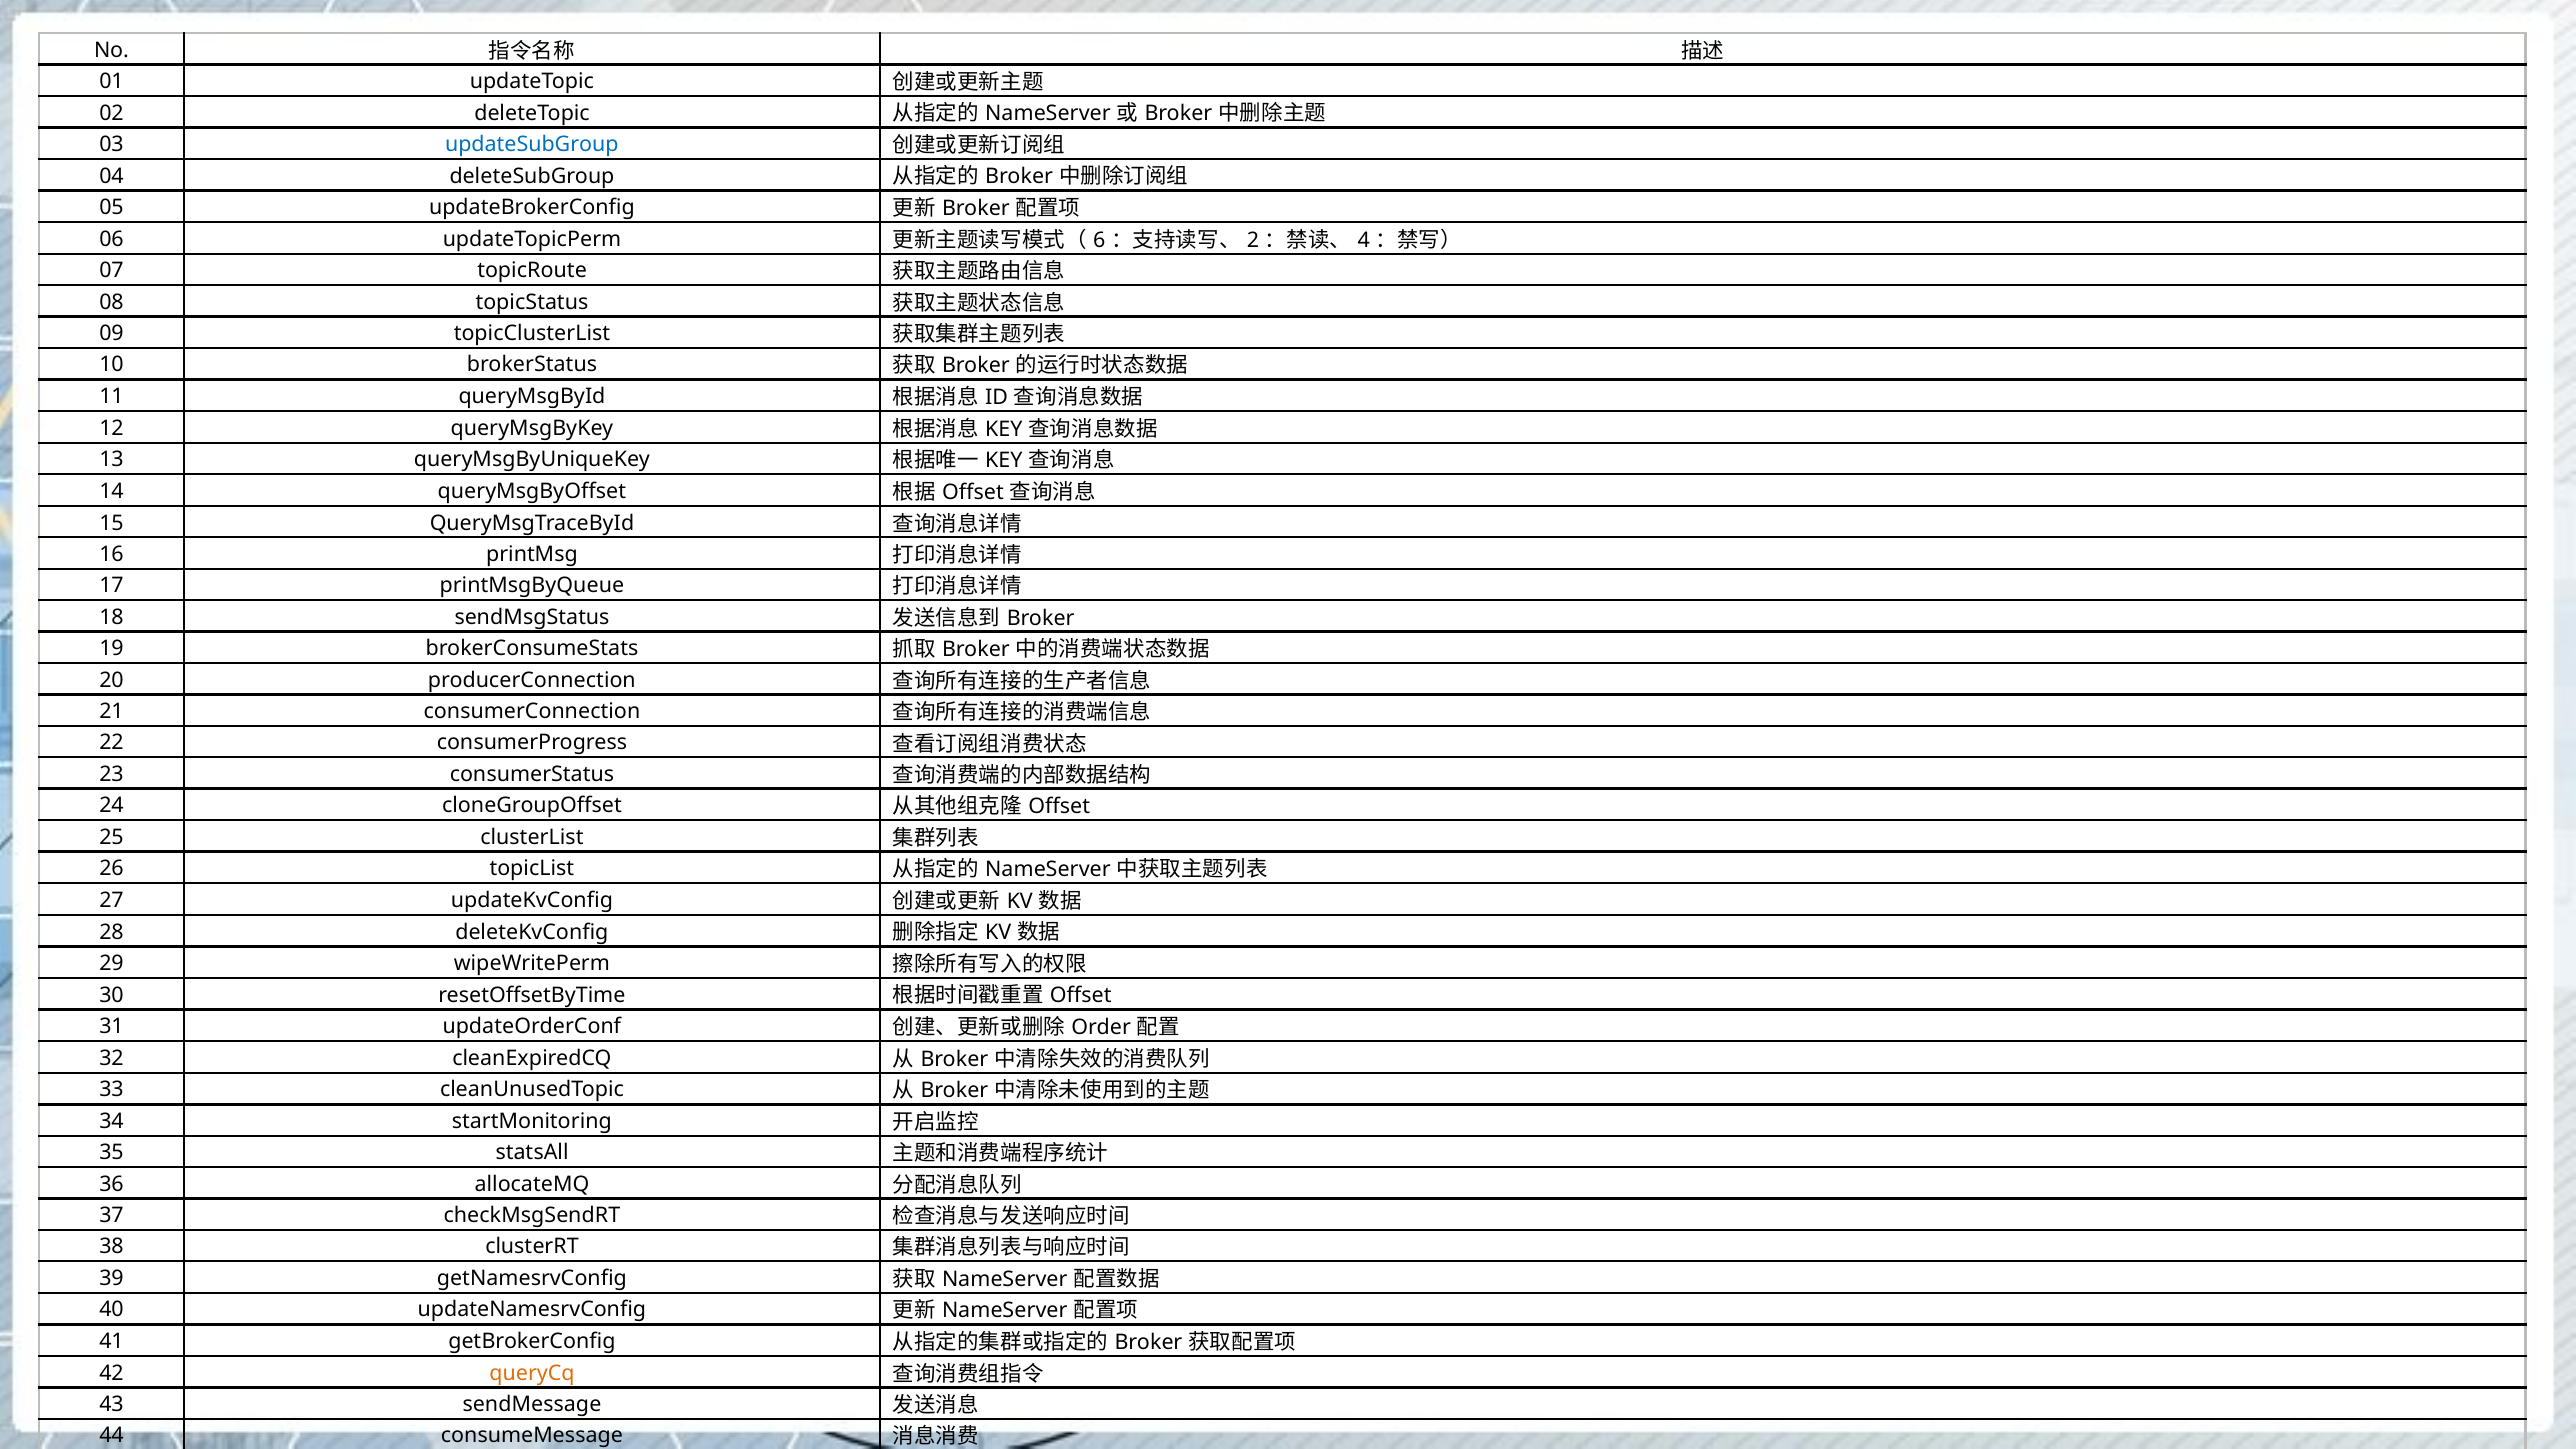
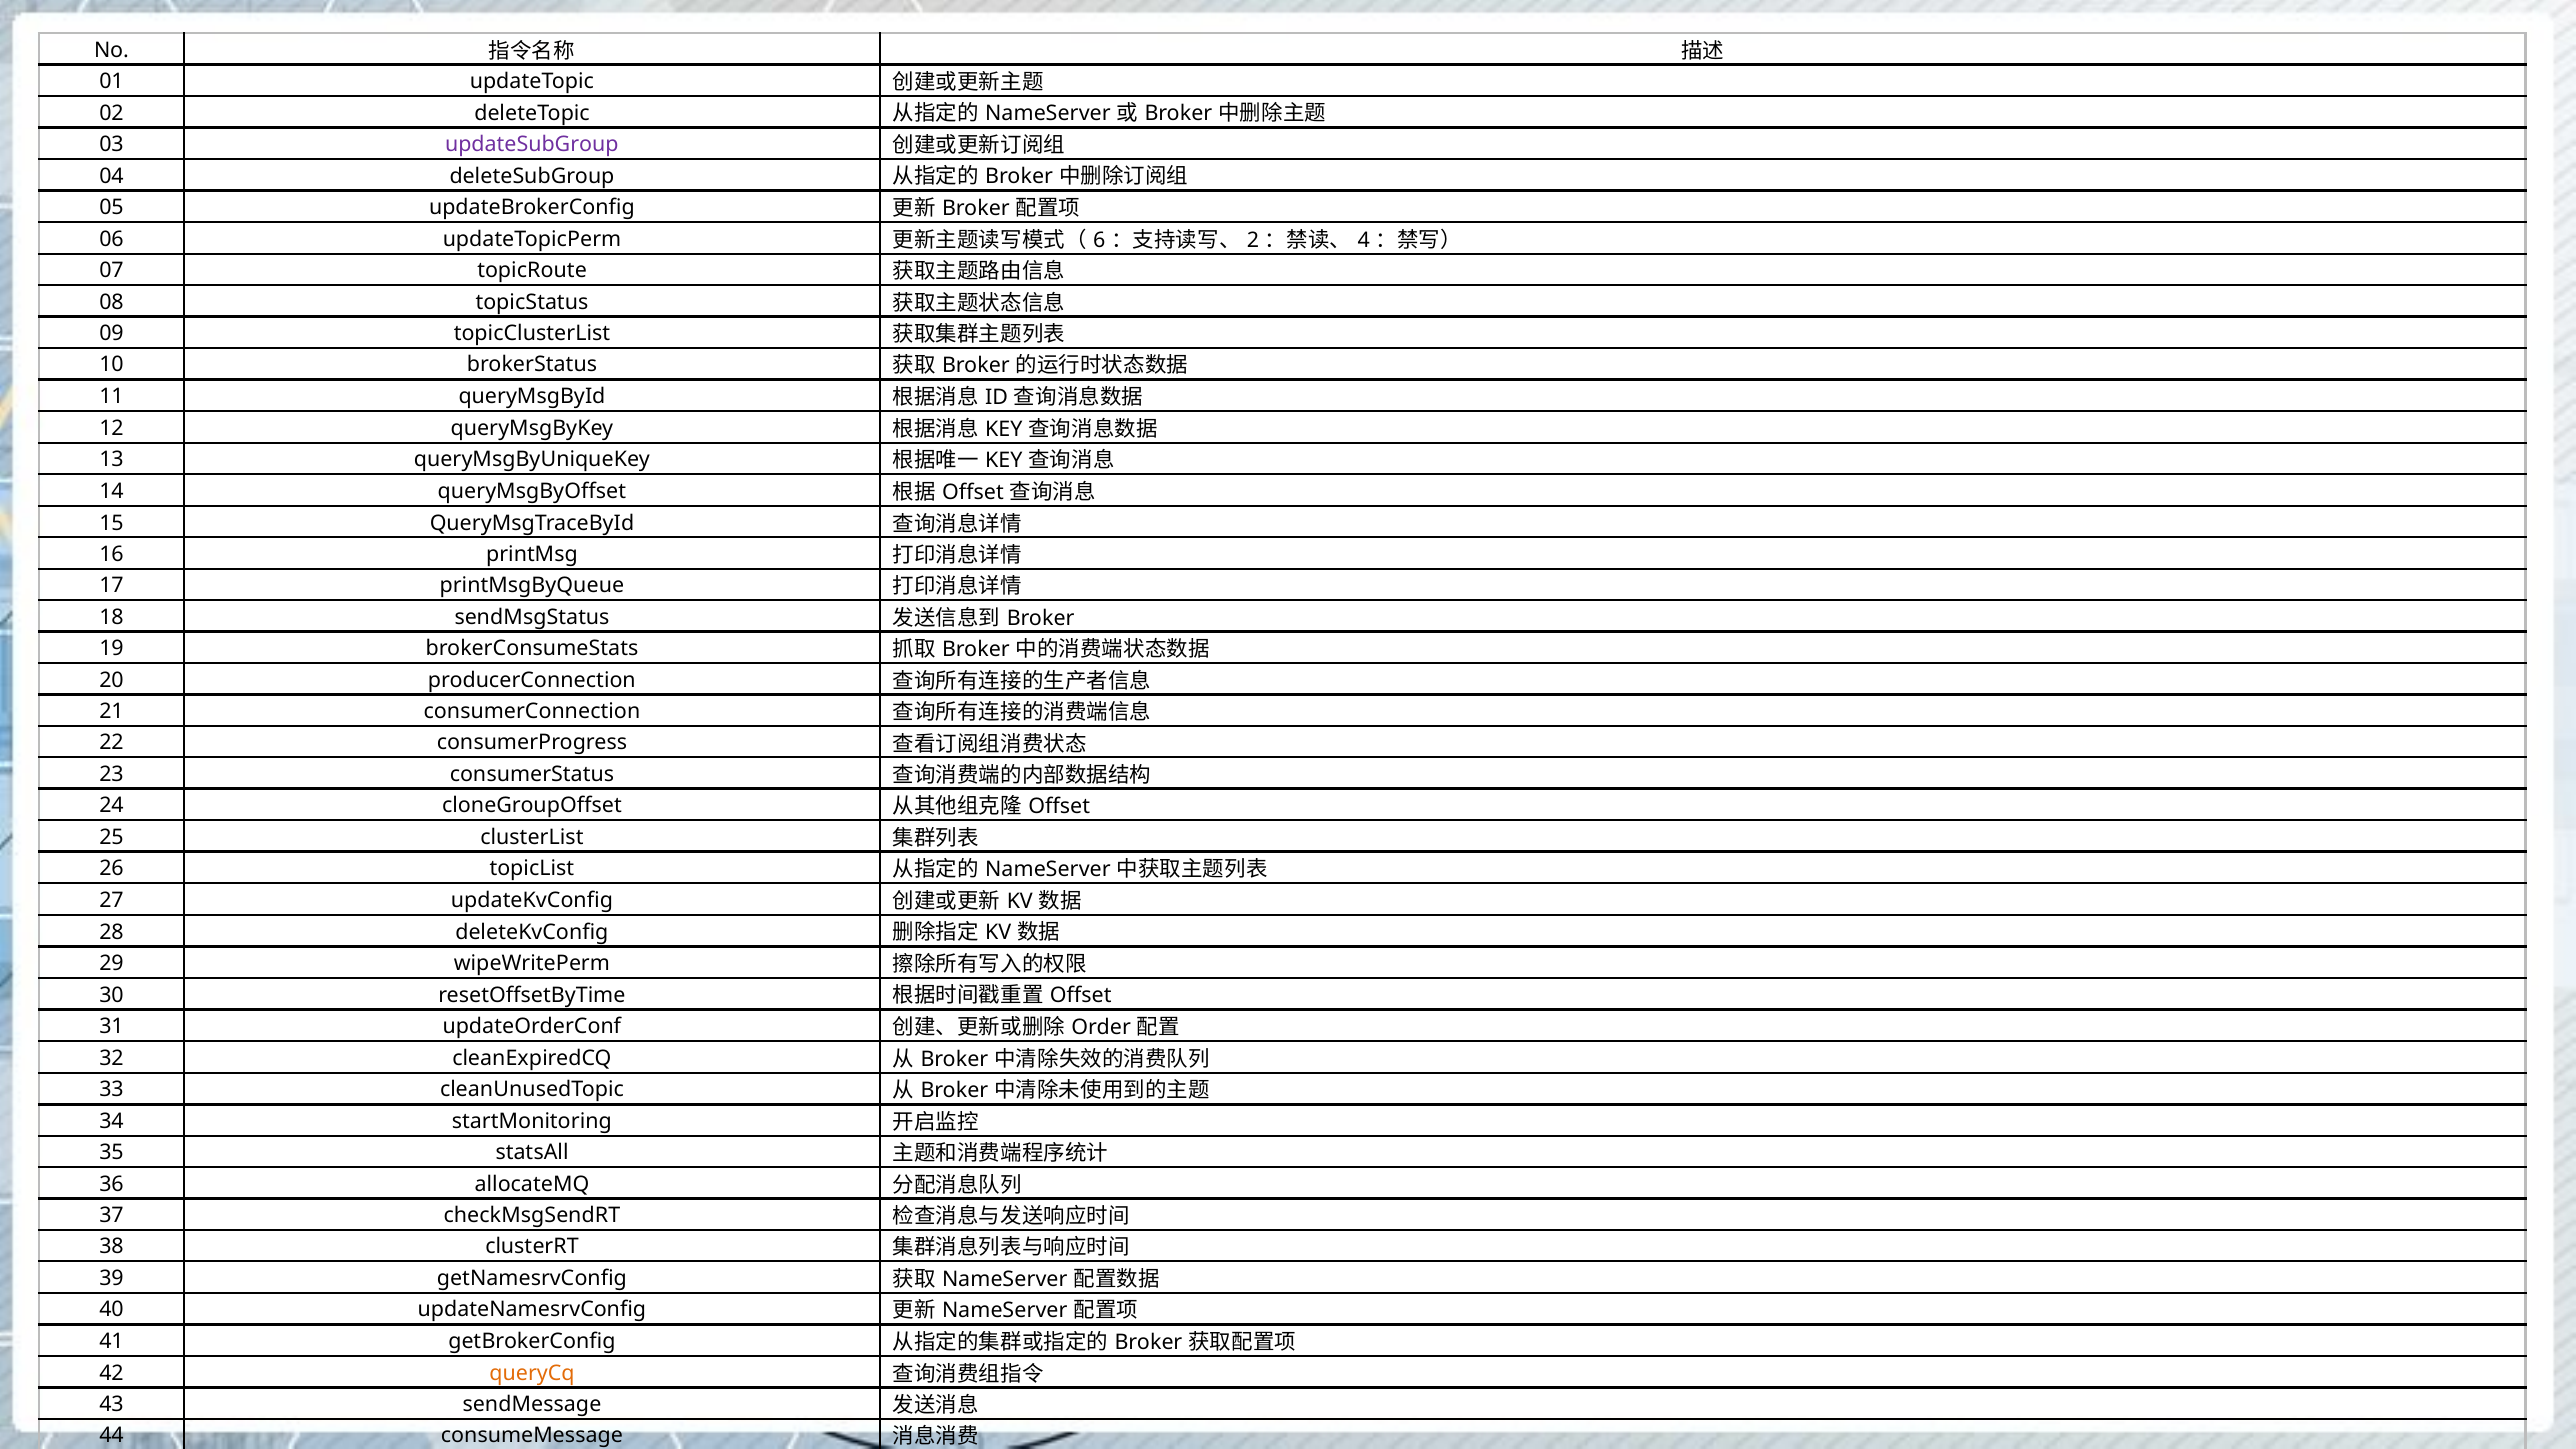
updateSubGroup colour: blue -> purple
